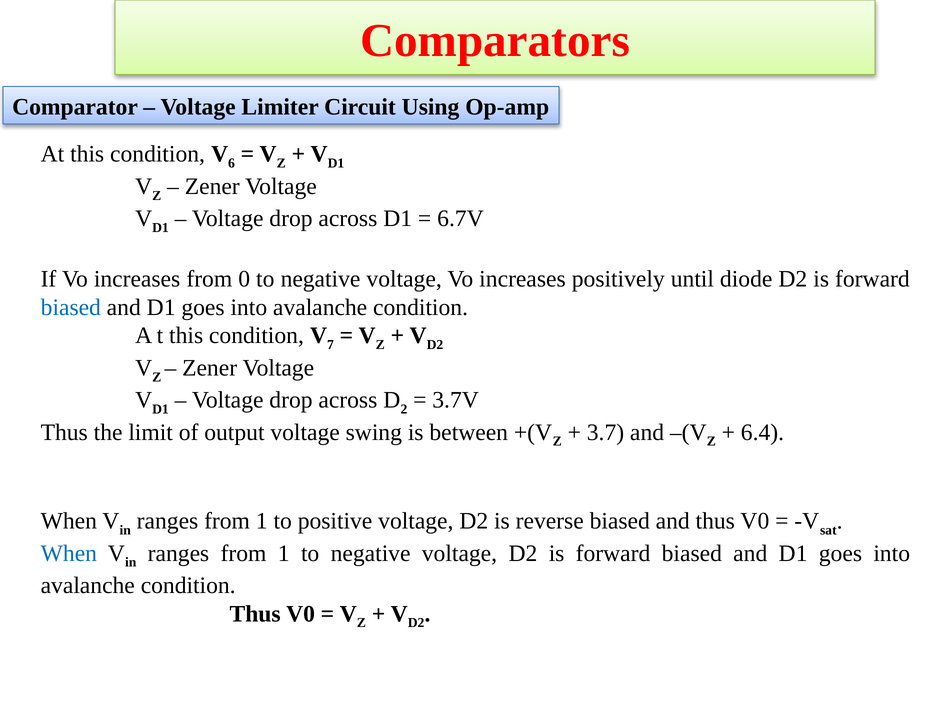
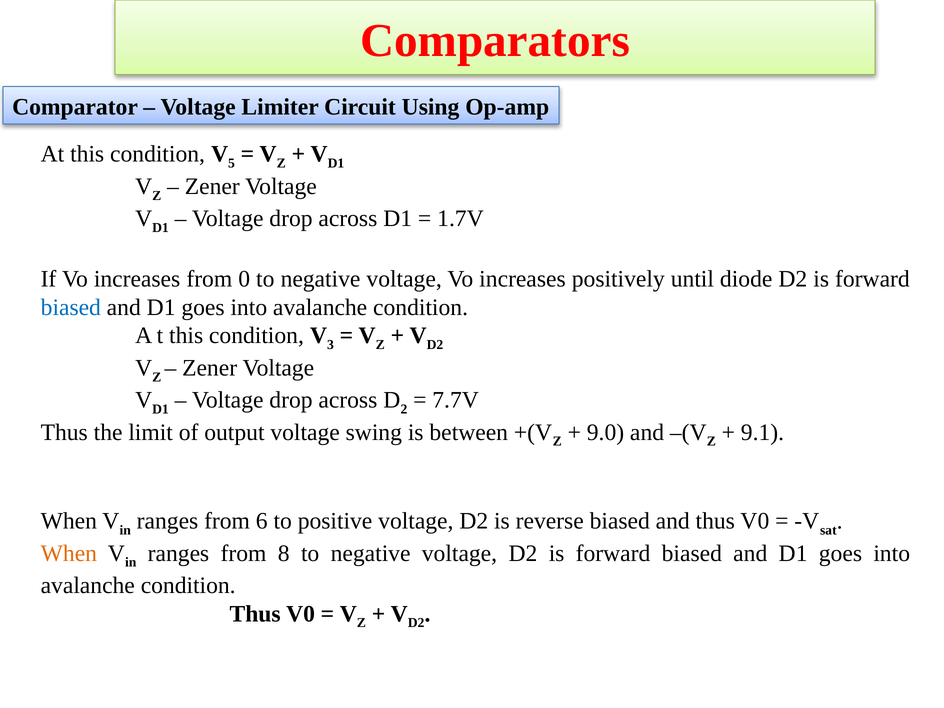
6: 6 -> 5
6.7V: 6.7V -> 1.7V
7: 7 -> 3
3.7V: 3.7V -> 7.7V
3.7: 3.7 -> 9.0
6.4: 6.4 -> 9.1
1 at (262, 521): 1 -> 6
When at (69, 553) colour: blue -> orange
1 at (284, 553): 1 -> 8
